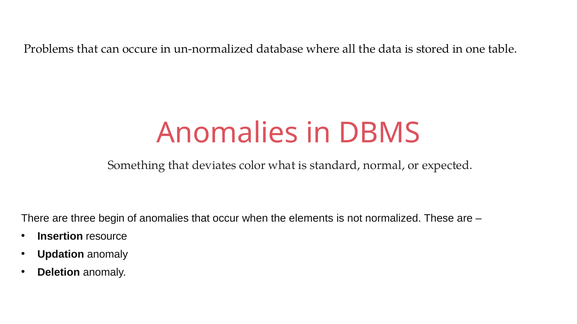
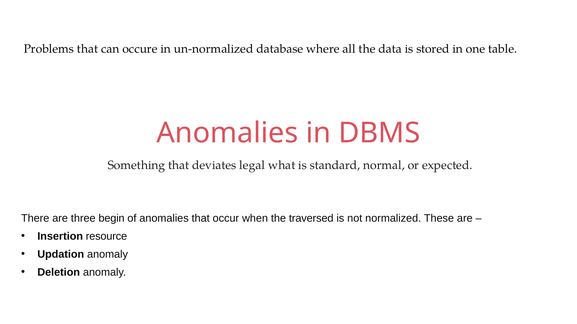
color: color -> legal
elements: elements -> traversed
